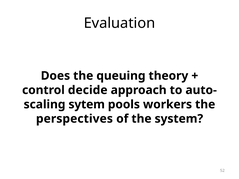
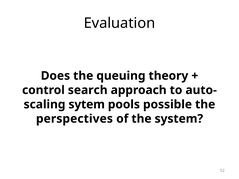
decide: decide -> search
workers: workers -> possible
